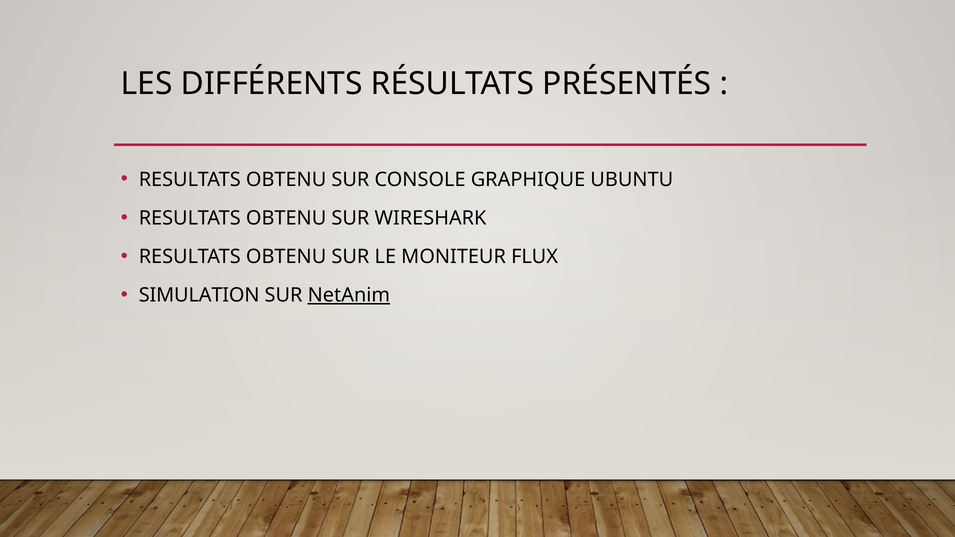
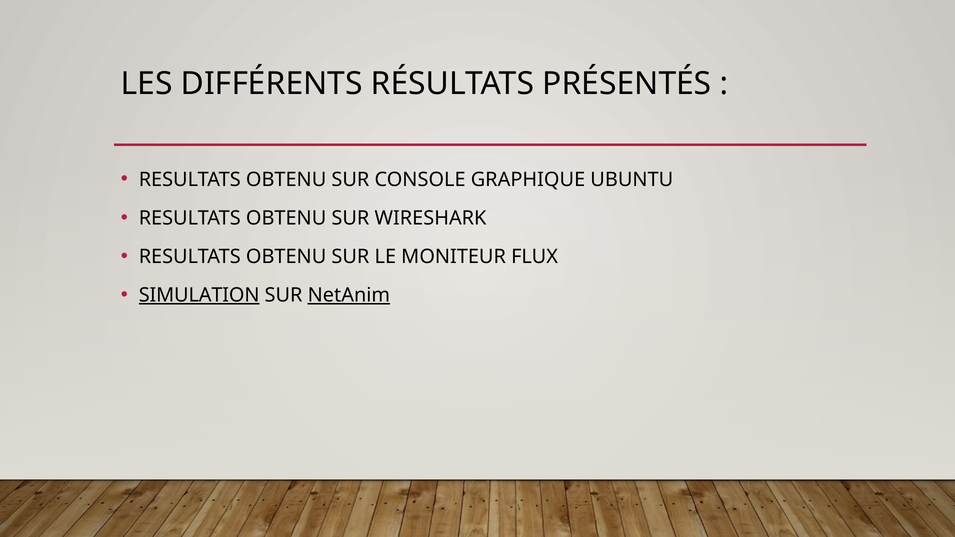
SIMULATION underline: none -> present
